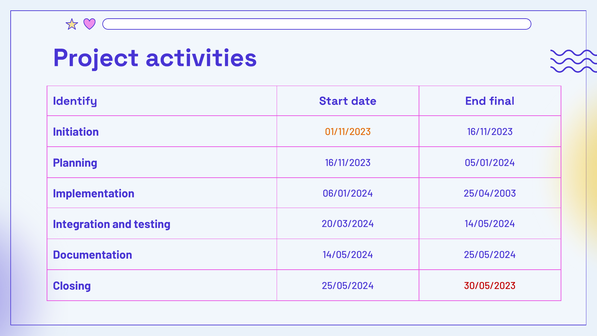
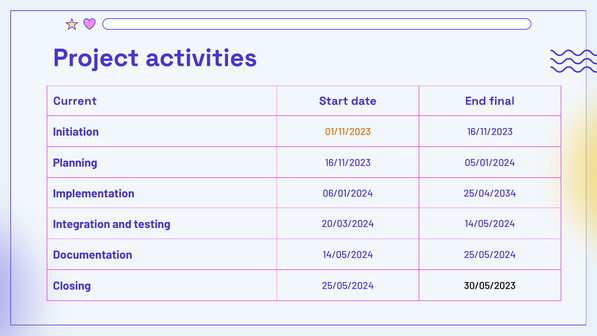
Identify: Identify -> Current
25/04/2003: 25/04/2003 -> 25/04/2034
30/05/2023 colour: red -> black
